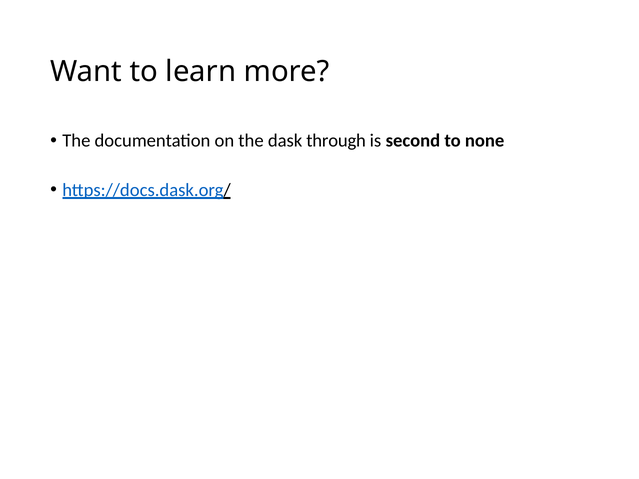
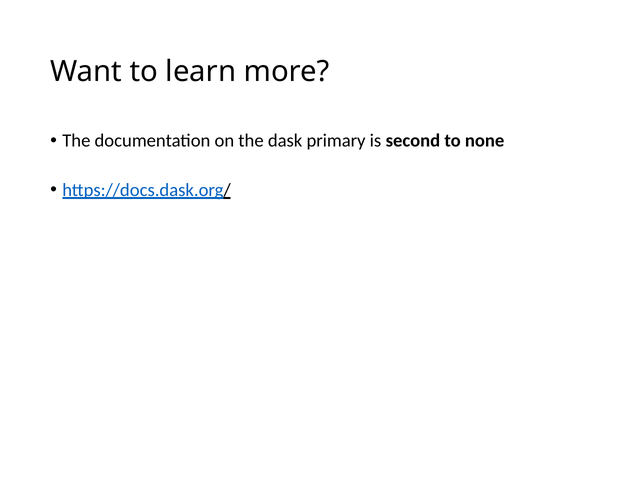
through: through -> primary
